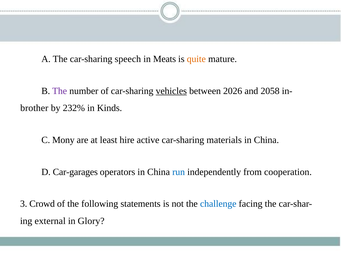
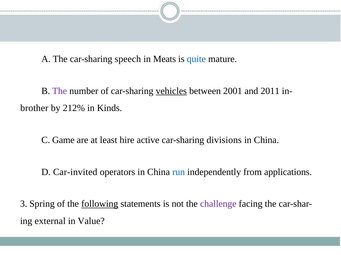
quite colour: orange -> blue
2026: 2026 -> 2001
2058: 2058 -> 2011
232%: 232% -> 212%
Mony: Mony -> Game
materials: materials -> divisions
Car-garages: Car-garages -> Car-invited
cooperation: cooperation -> applications
Crowd: Crowd -> Spring
following underline: none -> present
challenge colour: blue -> purple
Glory: Glory -> Value
